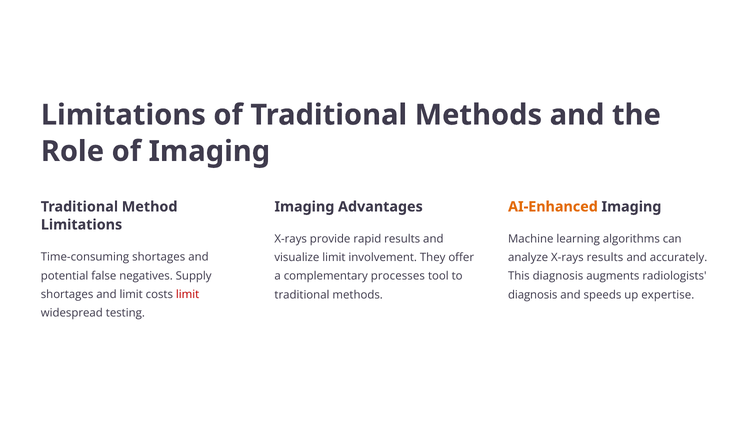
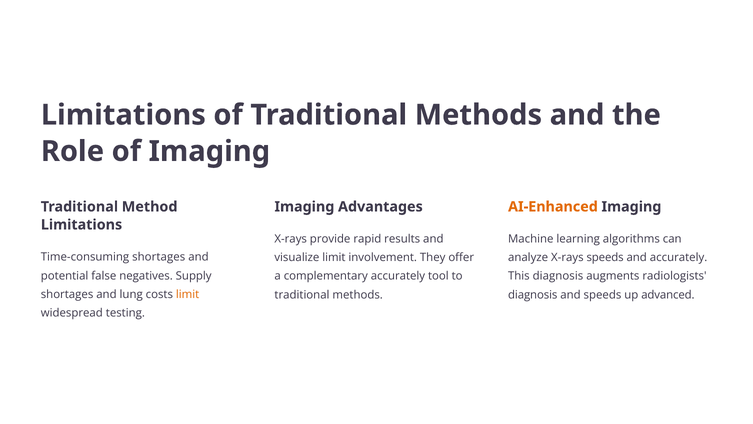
X-rays results: results -> speeds
complementary processes: processes -> accurately
and limit: limit -> lung
limit at (188, 294) colour: red -> orange
expertise: expertise -> advanced
